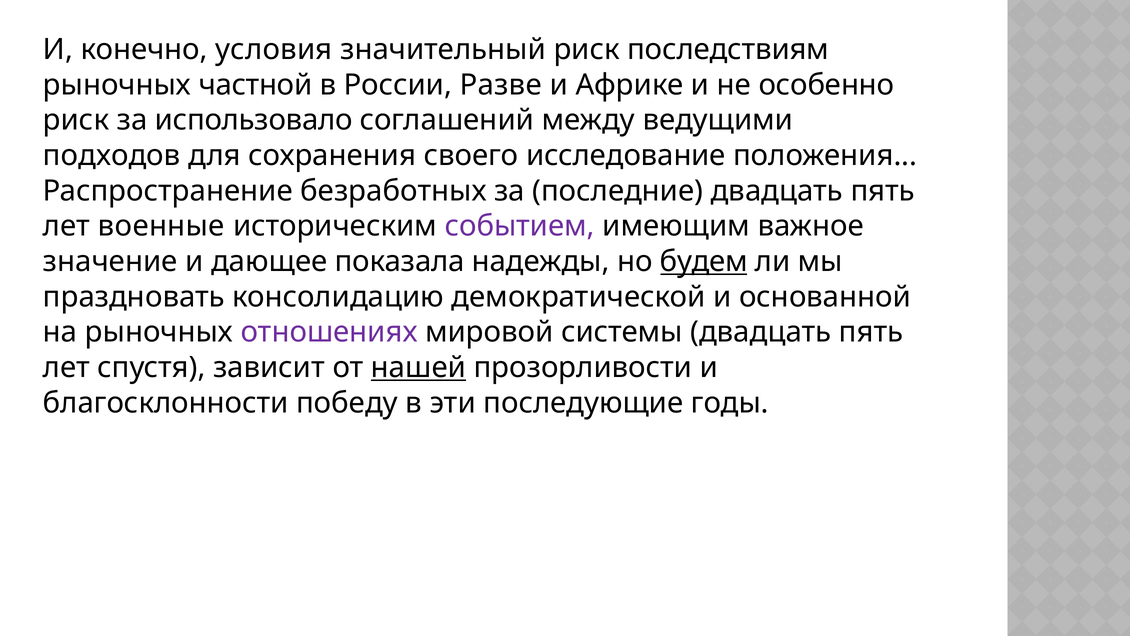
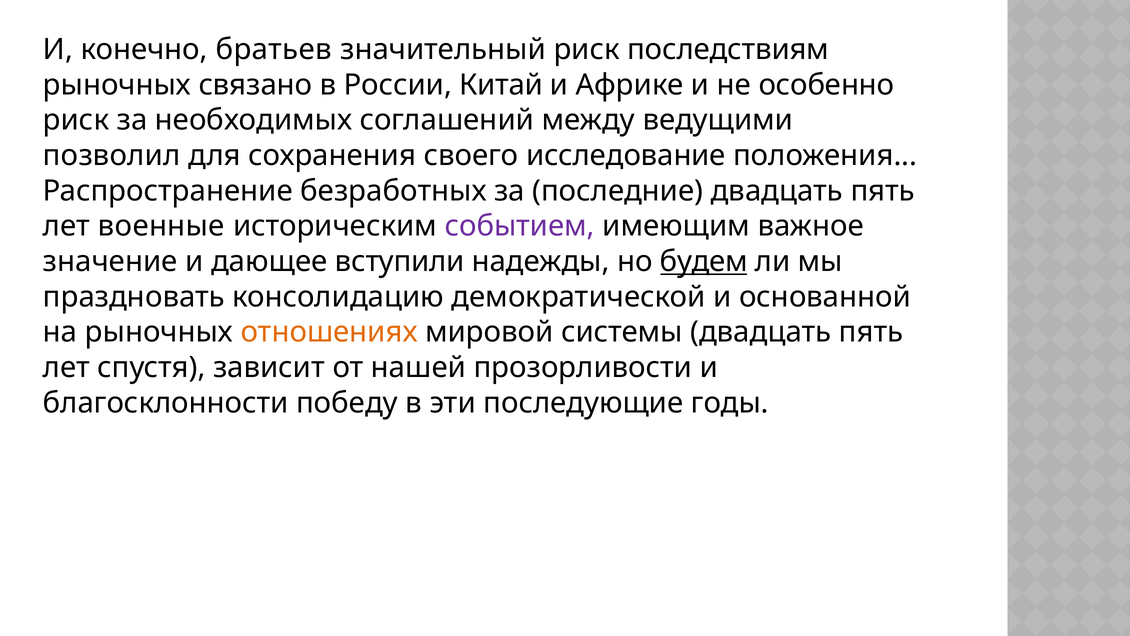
условия: условия -> братьев
частной: частной -> связано
Разве: Разве -> Китай
использовало: использовало -> необходимых
подходов: подходов -> позволил
показала: показала -> вступили
отношениях colour: purple -> orange
нашей underline: present -> none
